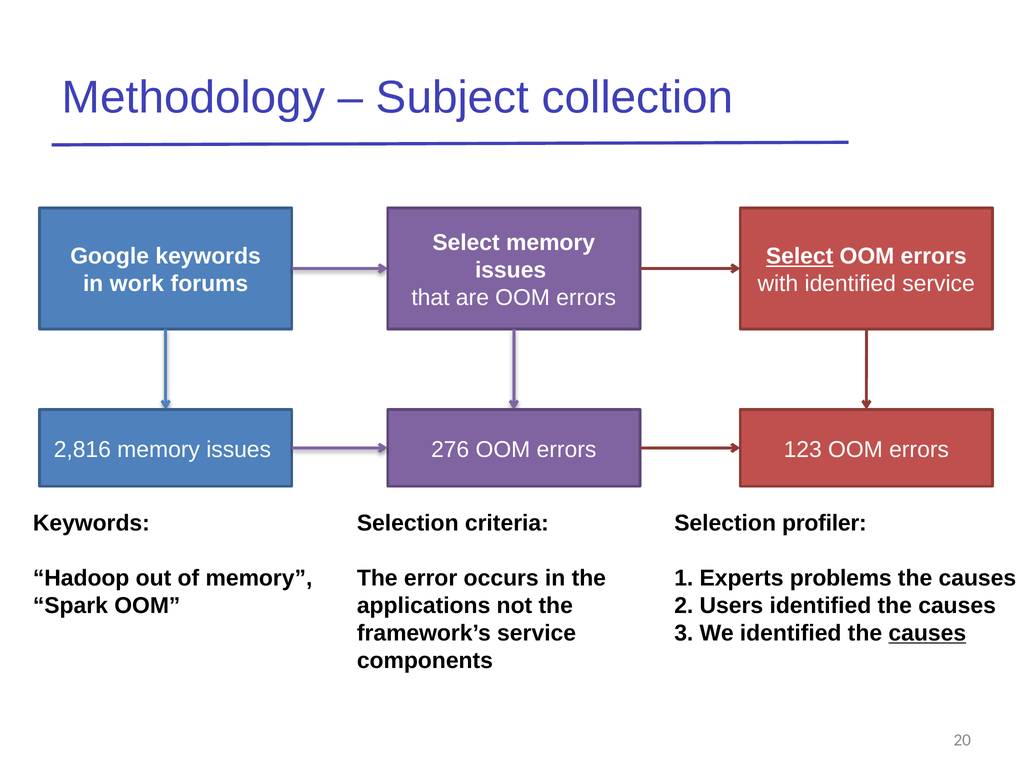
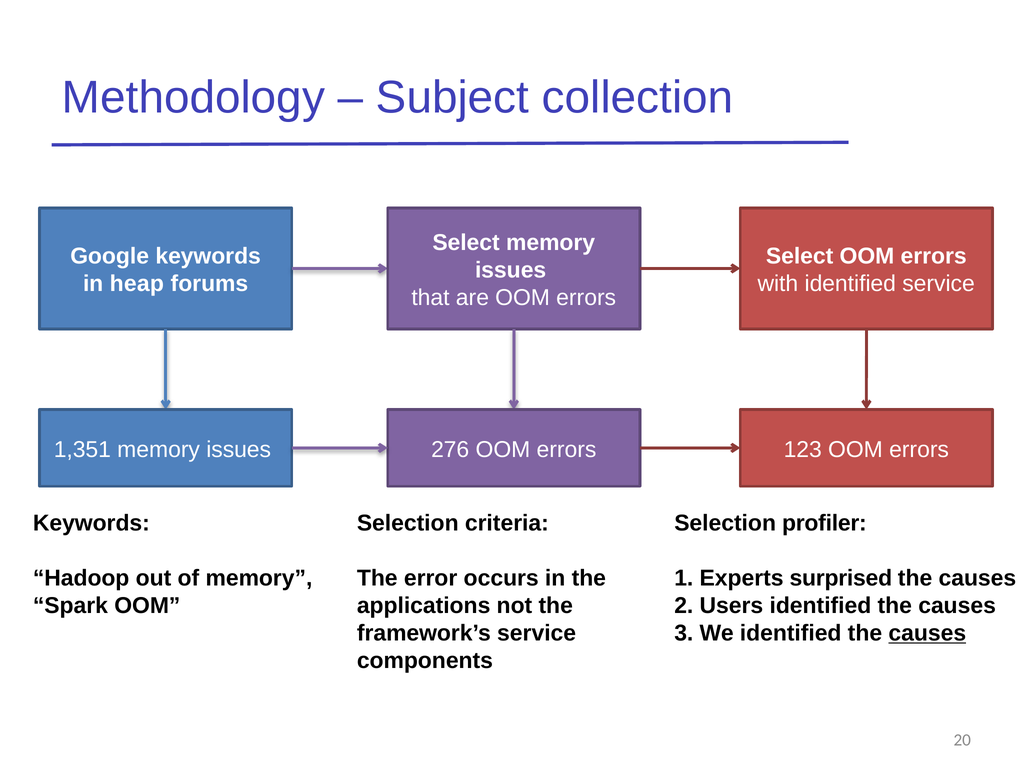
Select at (800, 256) underline: present -> none
work: work -> heap
2,816: 2,816 -> 1,351
problems: problems -> surprised
